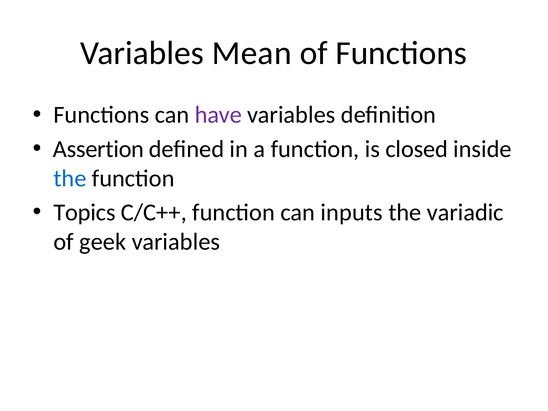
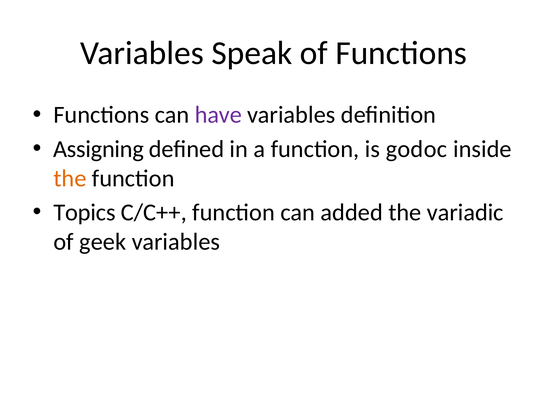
Mean: Mean -> Speak
Assertion: Assertion -> Assigning
closed: closed -> godoc
the at (70, 178) colour: blue -> orange
inputs: inputs -> added
